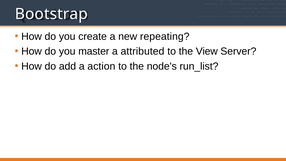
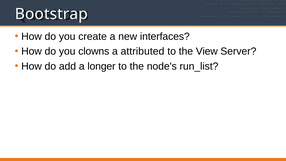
repeating: repeating -> interfaces
master: master -> clowns
action: action -> longer
